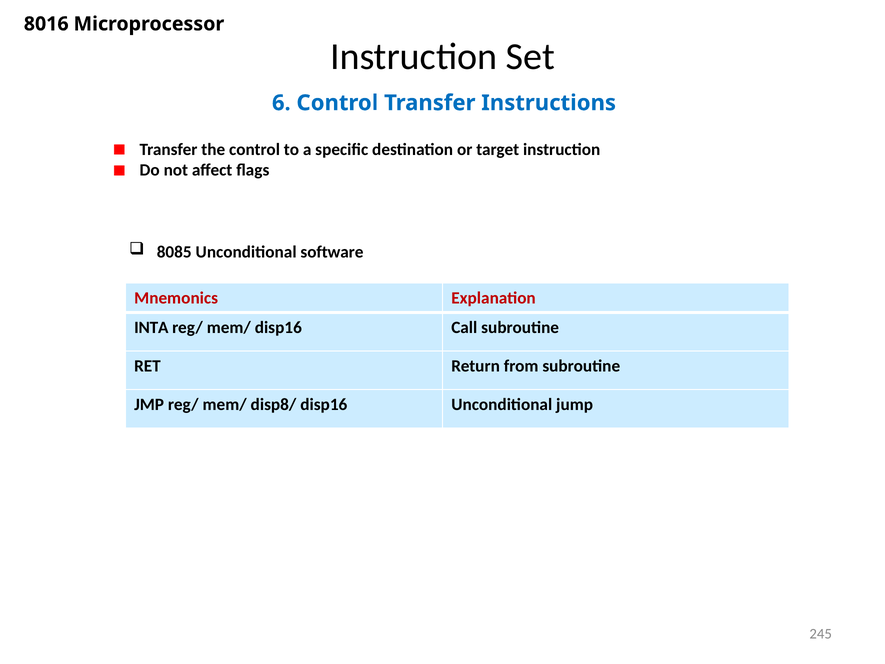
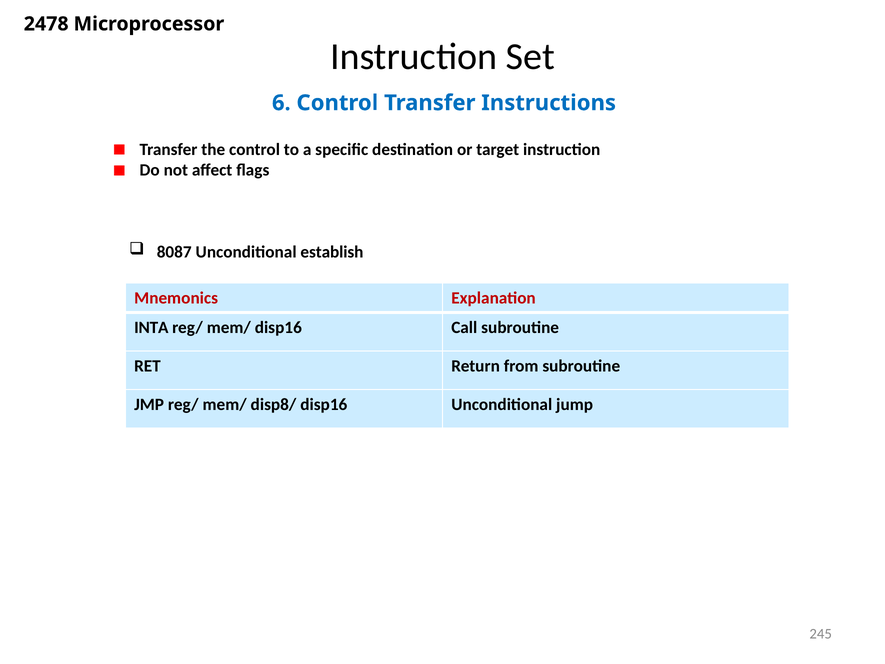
8016: 8016 -> 2478
8085: 8085 -> 8087
software: software -> establish
